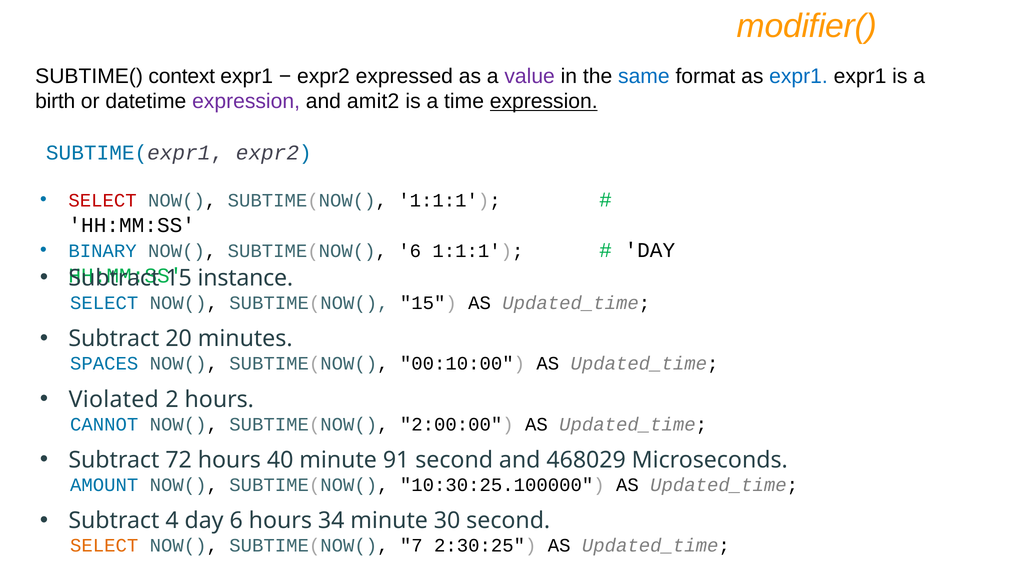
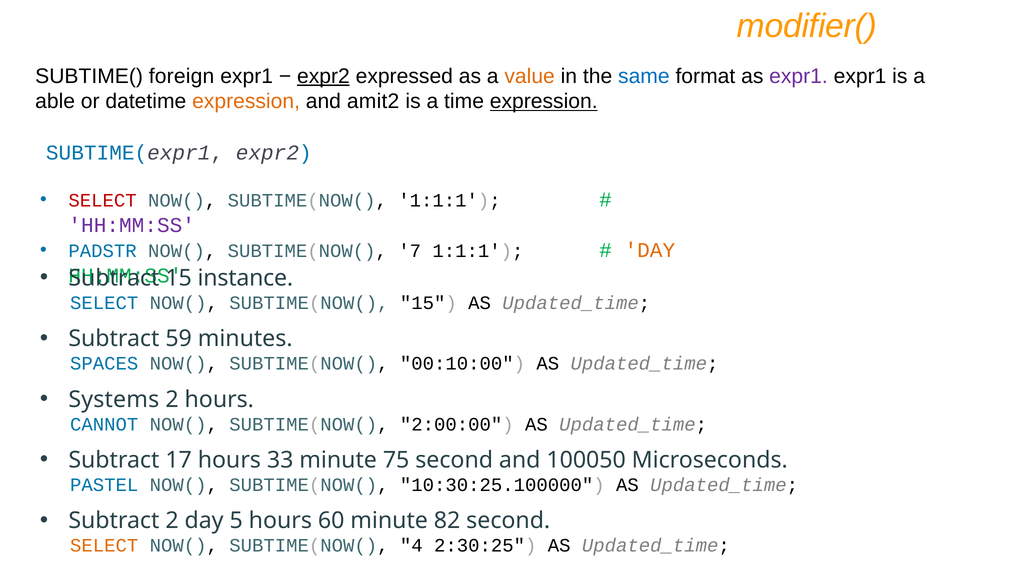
context: context -> foreign
expr2 at (323, 76) underline: none -> present
value colour: purple -> orange
expr1 at (798, 76) colour: blue -> purple
birth: birth -> able
expression at (246, 101) colour: purple -> orange
HH:MM:SS at (132, 225) colour: black -> purple
BINARY: BINARY -> PADSTR
SUBTIME(NOW( 6: 6 -> 7
DAY at (650, 250) colour: black -> orange
20: 20 -> 59
Violated: Violated -> Systems
72: 72 -> 17
40: 40 -> 33
91: 91 -> 75
468029: 468029 -> 100050
AMOUNT: AMOUNT -> PASTEL
Subtract 4: 4 -> 2
day 6: 6 -> 5
34: 34 -> 60
30: 30 -> 82
7: 7 -> 4
